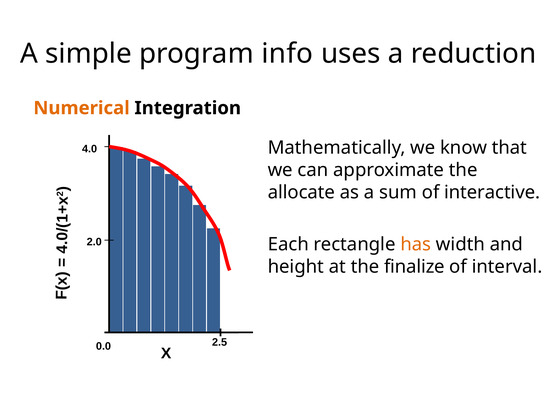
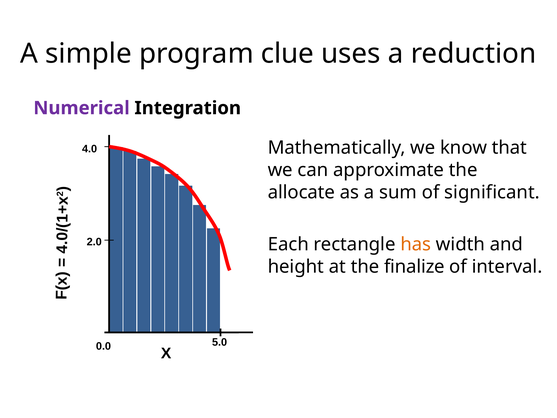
info: info -> clue
Numerical colour: orange -> purple
interactive: interactive -> significant
2.5: 2.5 -> 5.0
